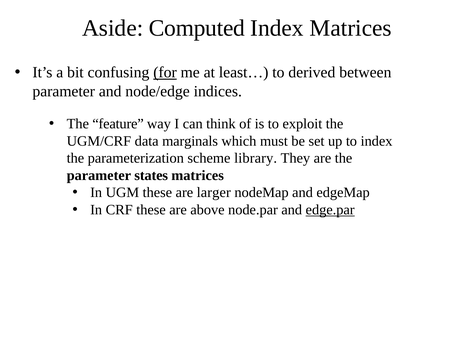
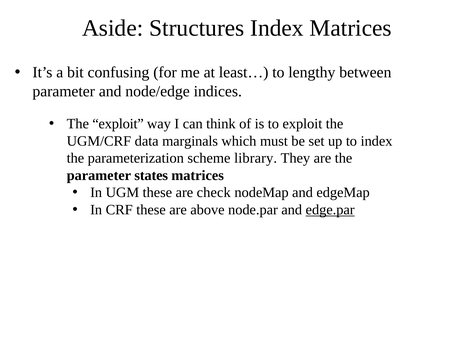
Computed: Computed -> Structures
for underline: present -> none
derived: derived -> lengthy
The feature: feature -> exploit
larger: larger -> check
